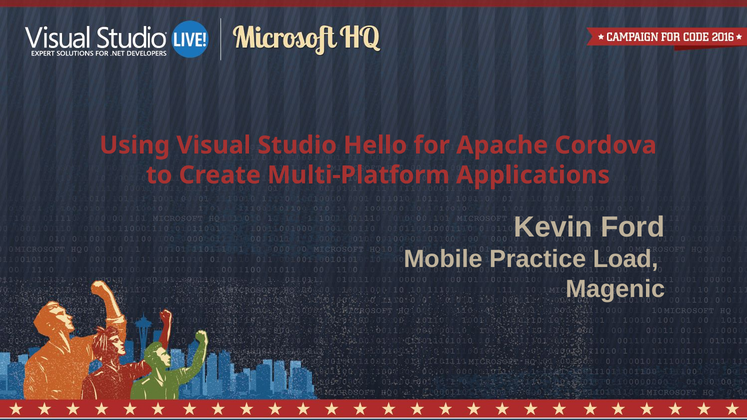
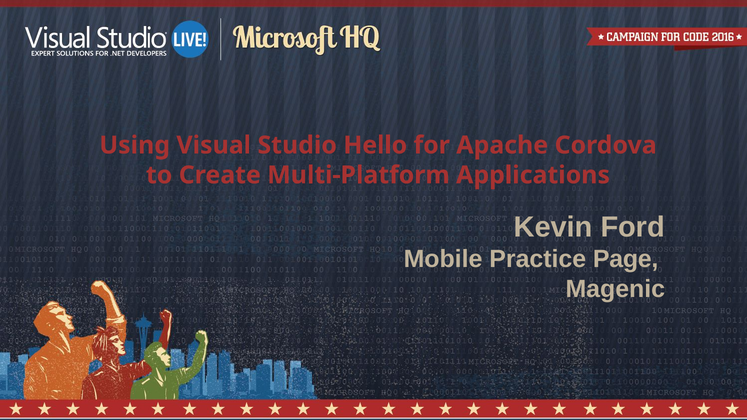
Load: Load -> Page
